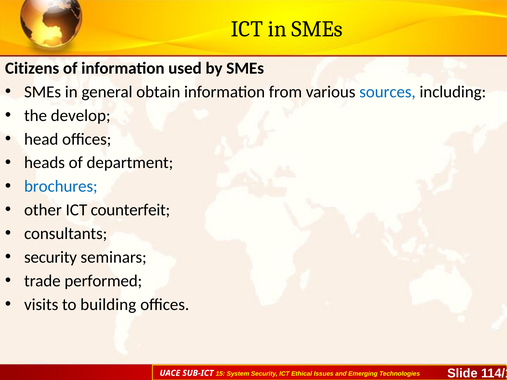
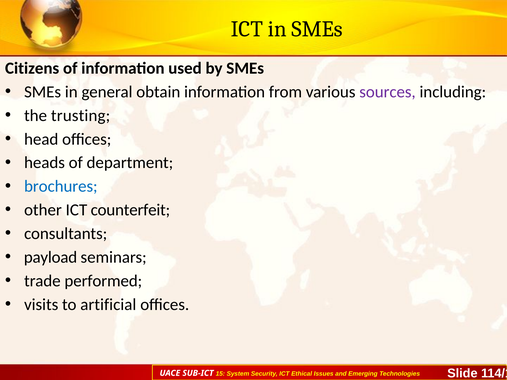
sources colour: blue -> purple
develop: develop -> trusting
security at (51, 257): security -> payload
building: building -> artificial
